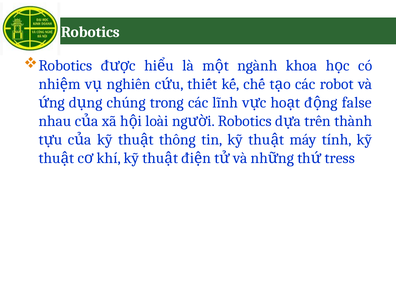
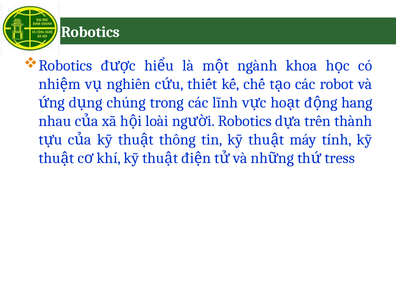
false: false -> hang
